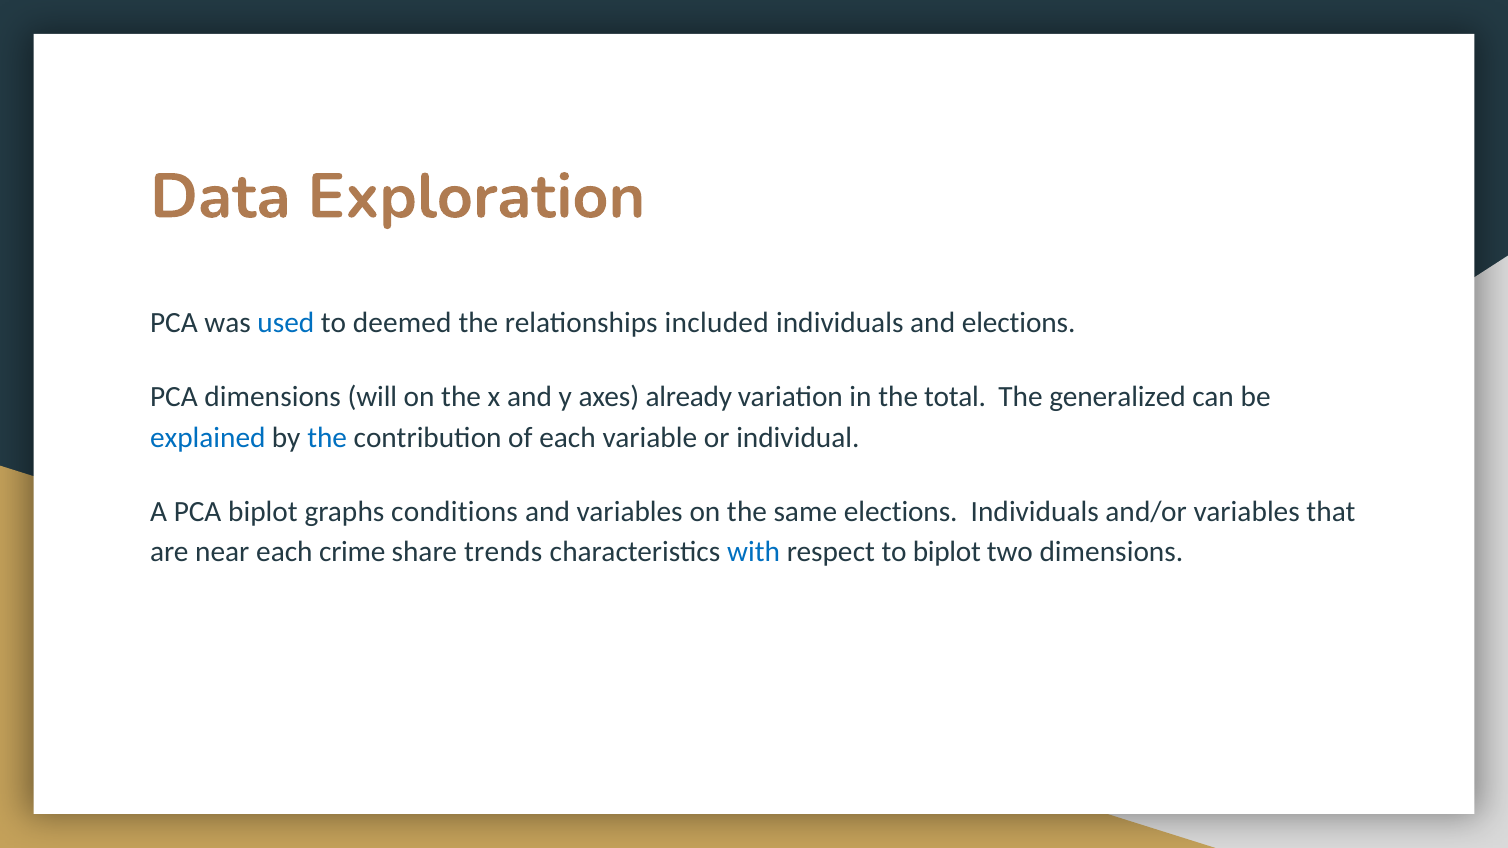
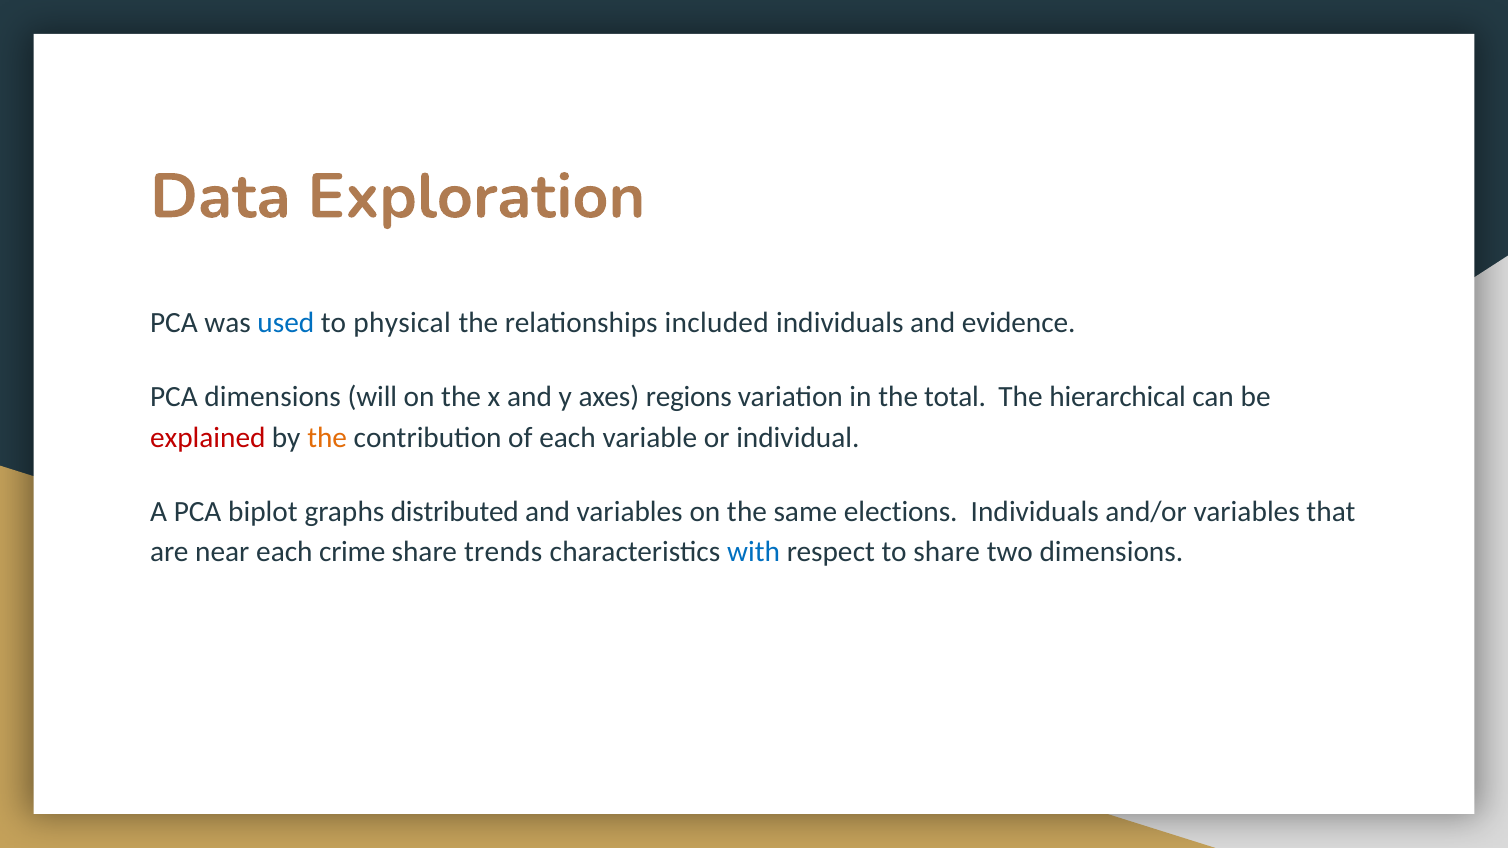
deemed: deemed -> physical
and elections: elections -> evidence
already: already -> regions
generalized: generalized -> hierarchical
explained colour: blue -> red
the at (327, 438) colour: blue -> orange
conditions: conditions -> distributed
to biplot: biplot -> share
